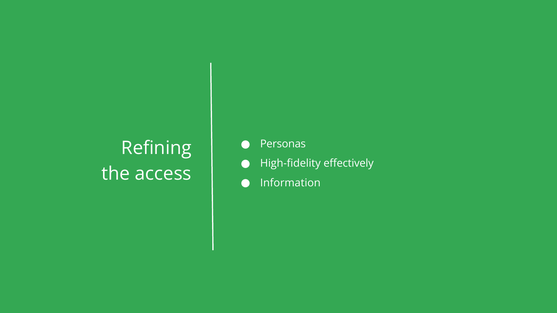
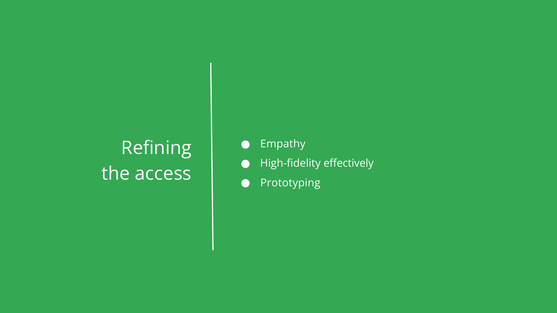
Personas: Personas -> Empathy
Information: Information -> Prototyping
